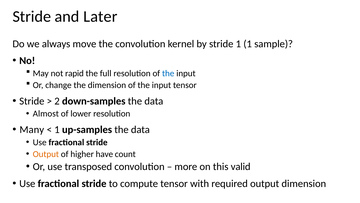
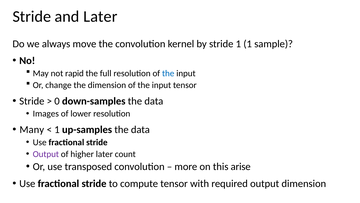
2: 2 -> 0
Almost: Almost -> Images
Output at (46, 154) colour: orange -> purple
higher have: have -> later
valid: valid -> arise
